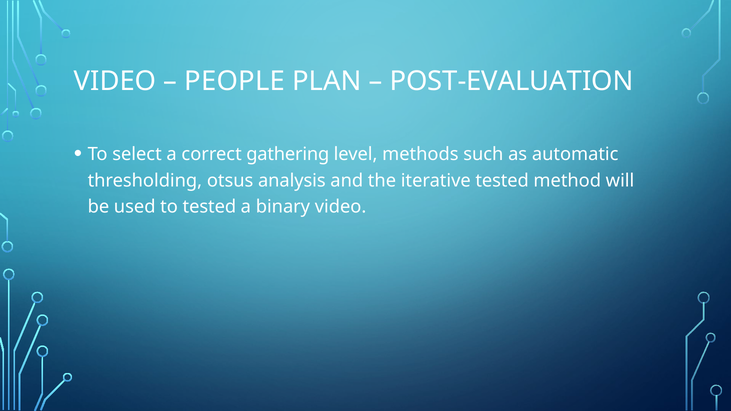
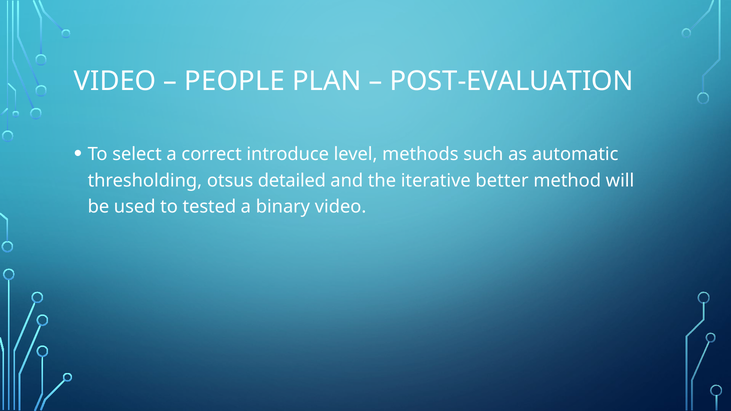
gathering: gathering -> introduce
analysis: analysis -> detailed
iterative tested: tested -> better
